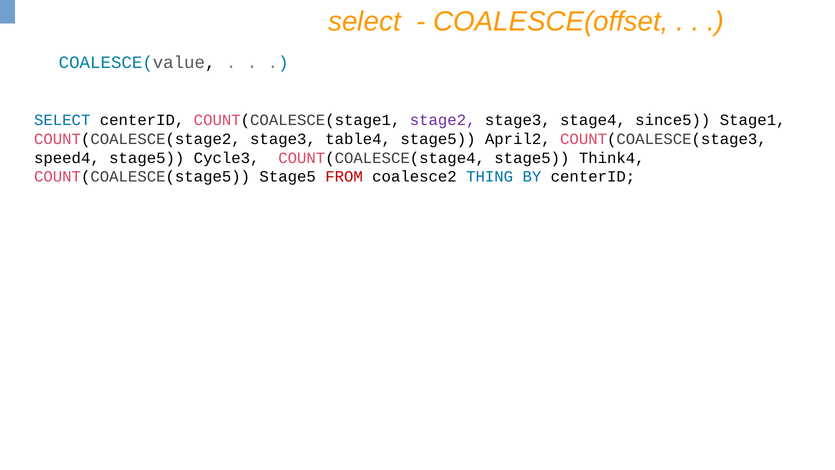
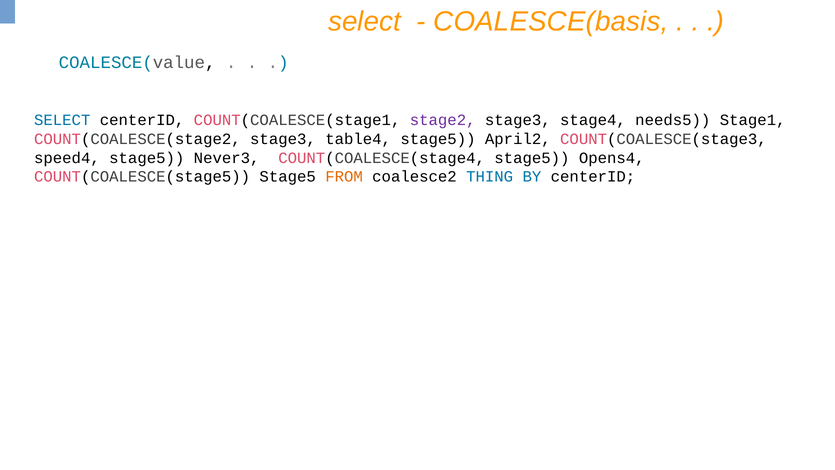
COALESCE(offset: COALESCE(offset -> COALESCE(basis
since5: since5 -> needs5
Cycle3: Cycle3 -> Never3
Think4: Think4 -> Opens4
FROM colour: red -> orange
